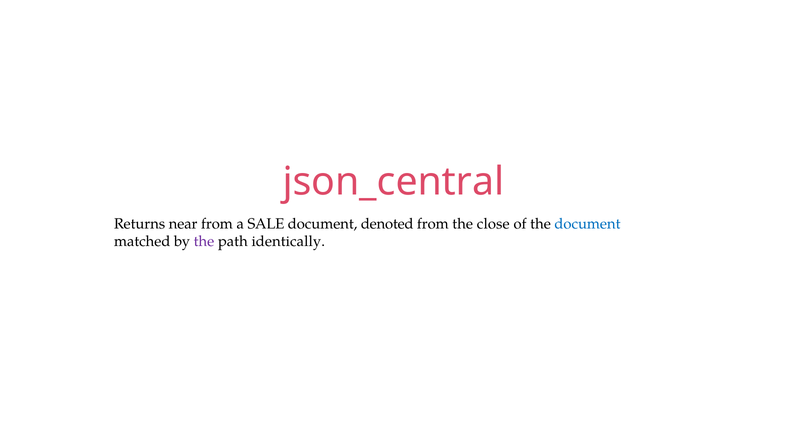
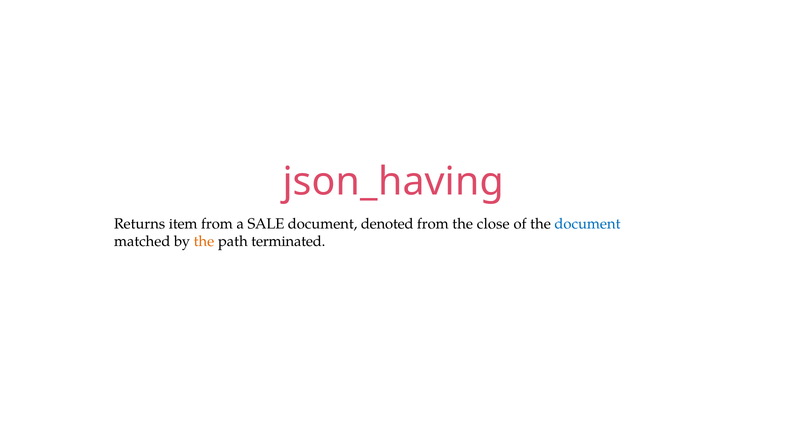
json_central: json_central -> json_having
near: near -> item
the at (204, 241) colour: purple -> orange
identically: identically -> terminated
